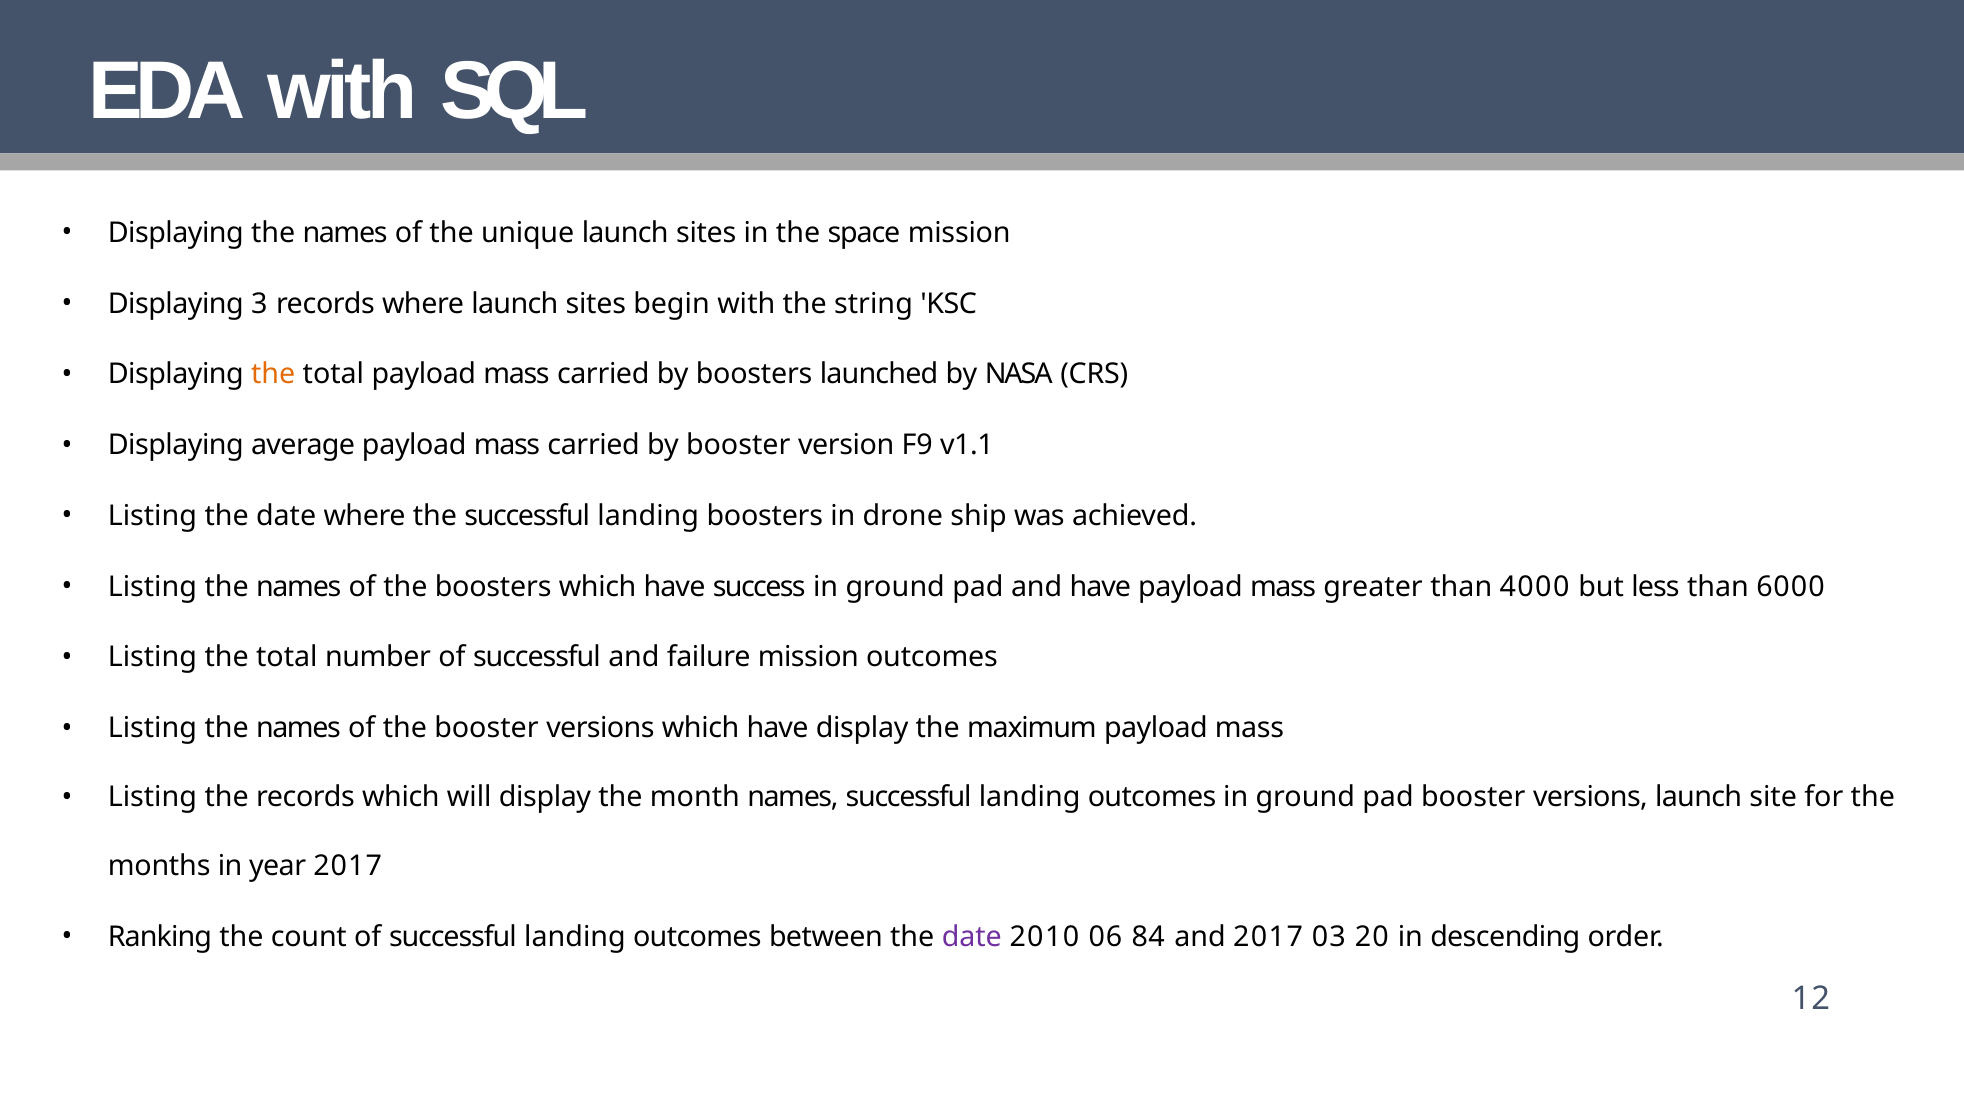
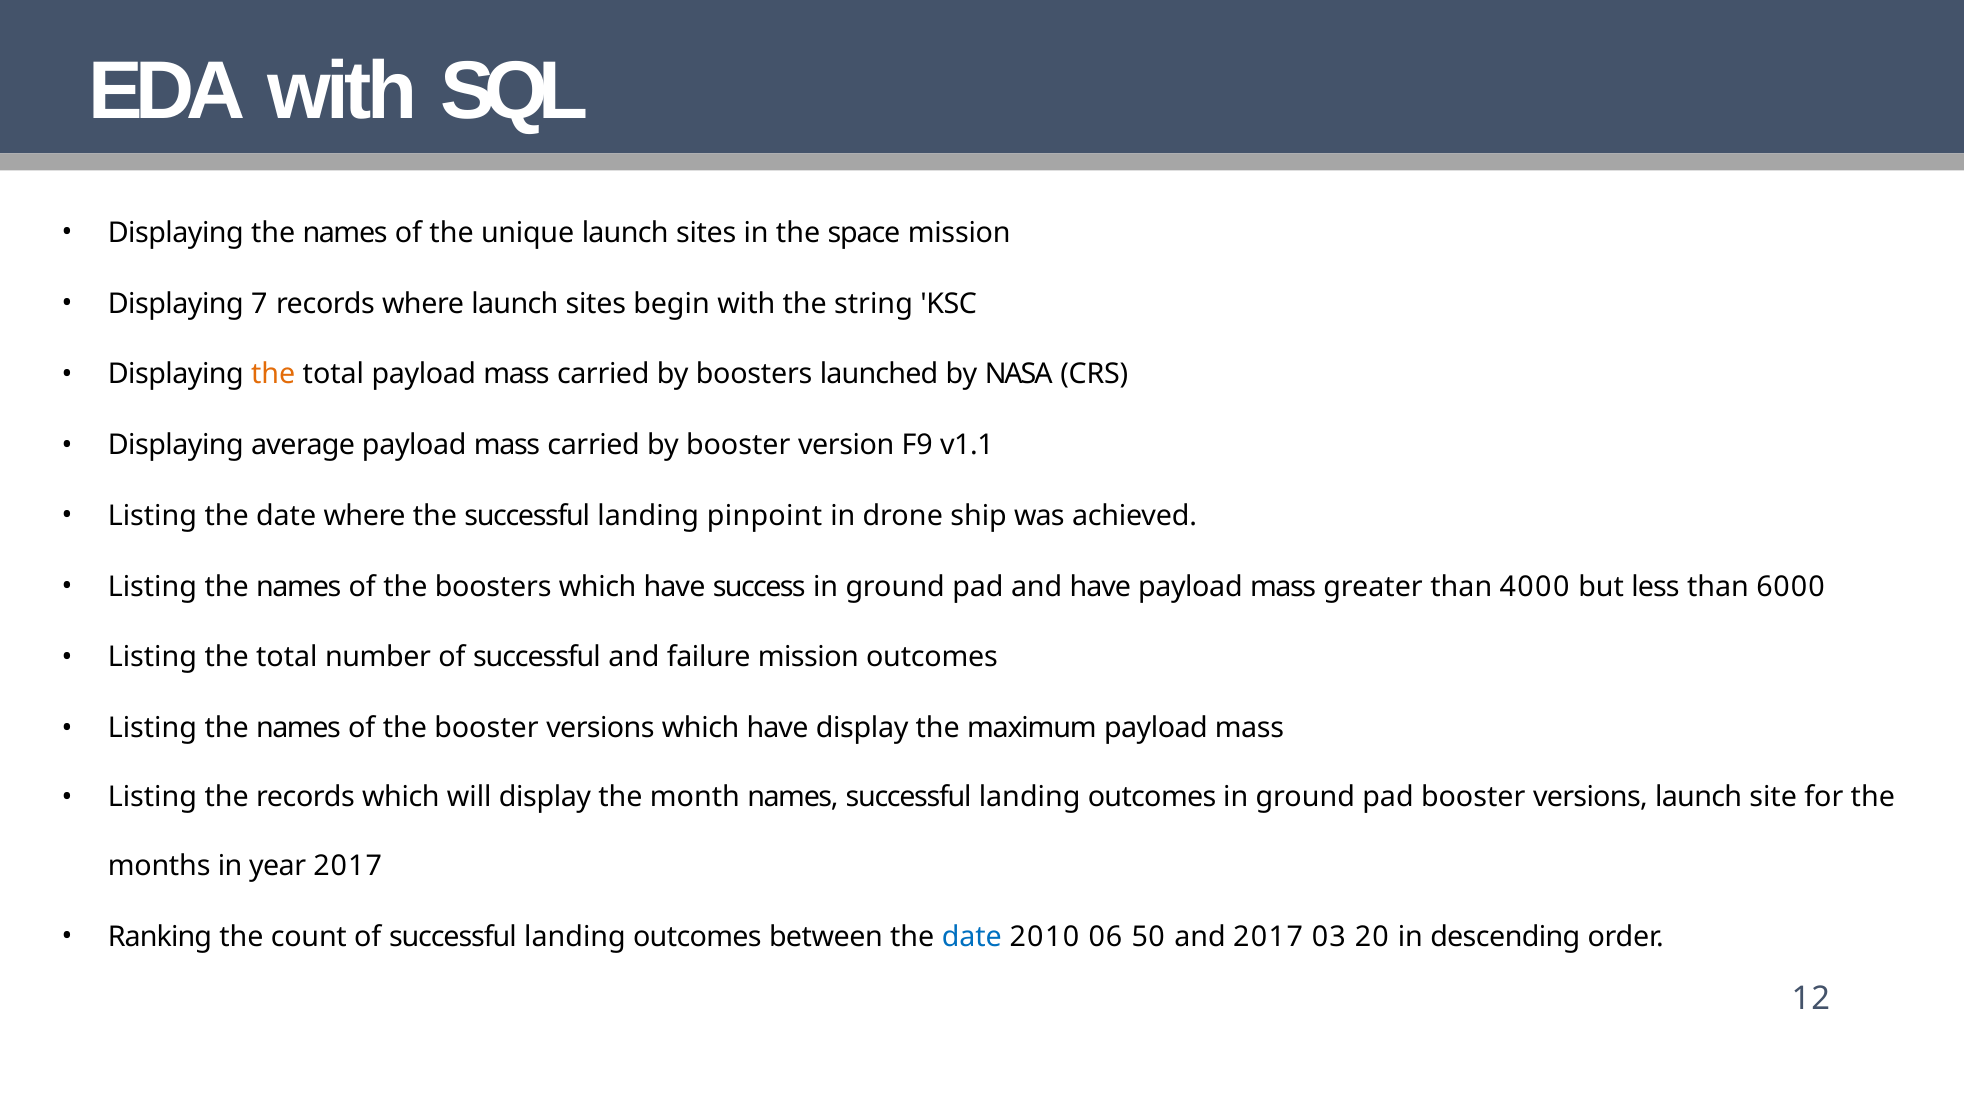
3: 3 -> 7
landing boosters: boosters -> pinpoint
date at (972, 936) colour: purple -> blue
84: 84 -> 50
